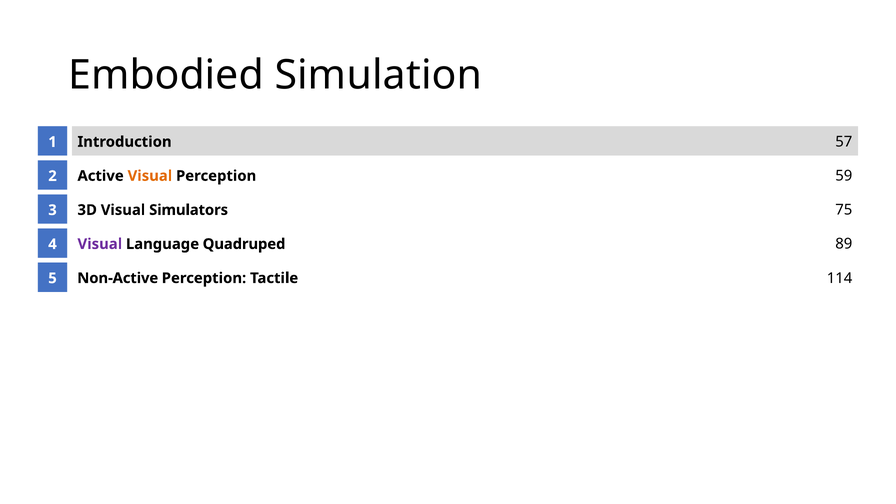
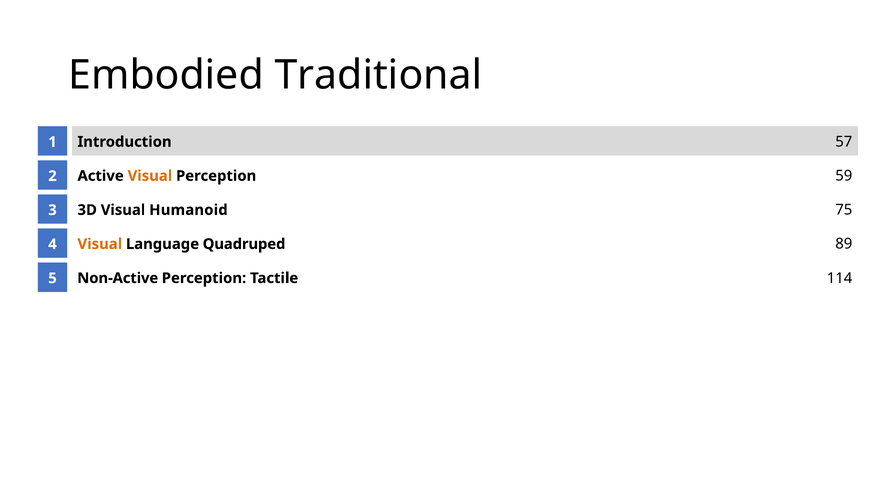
Simulation: Simulation -> Traditional
Simulators: Simulators -> Humanoid
Visual at (100, 244) colour: purple -> orange
